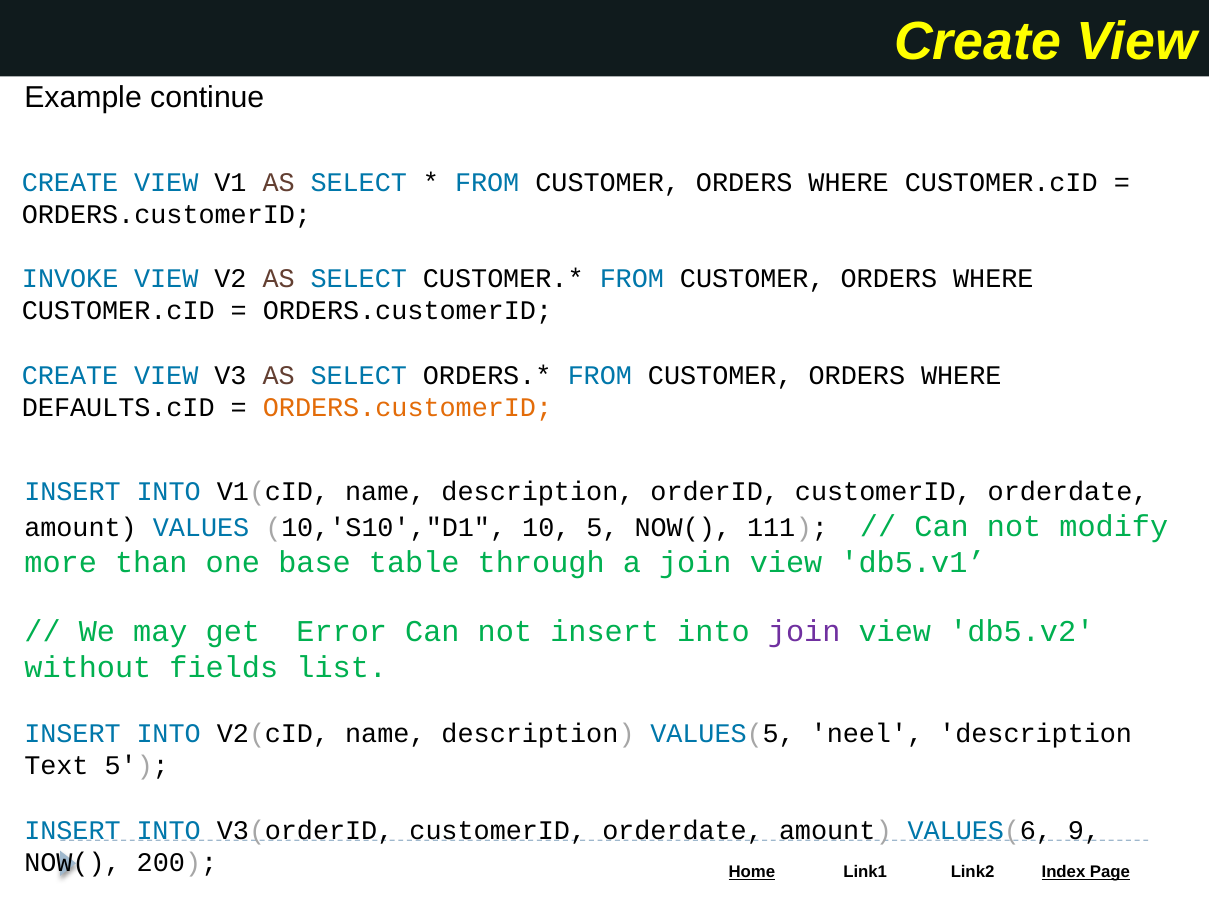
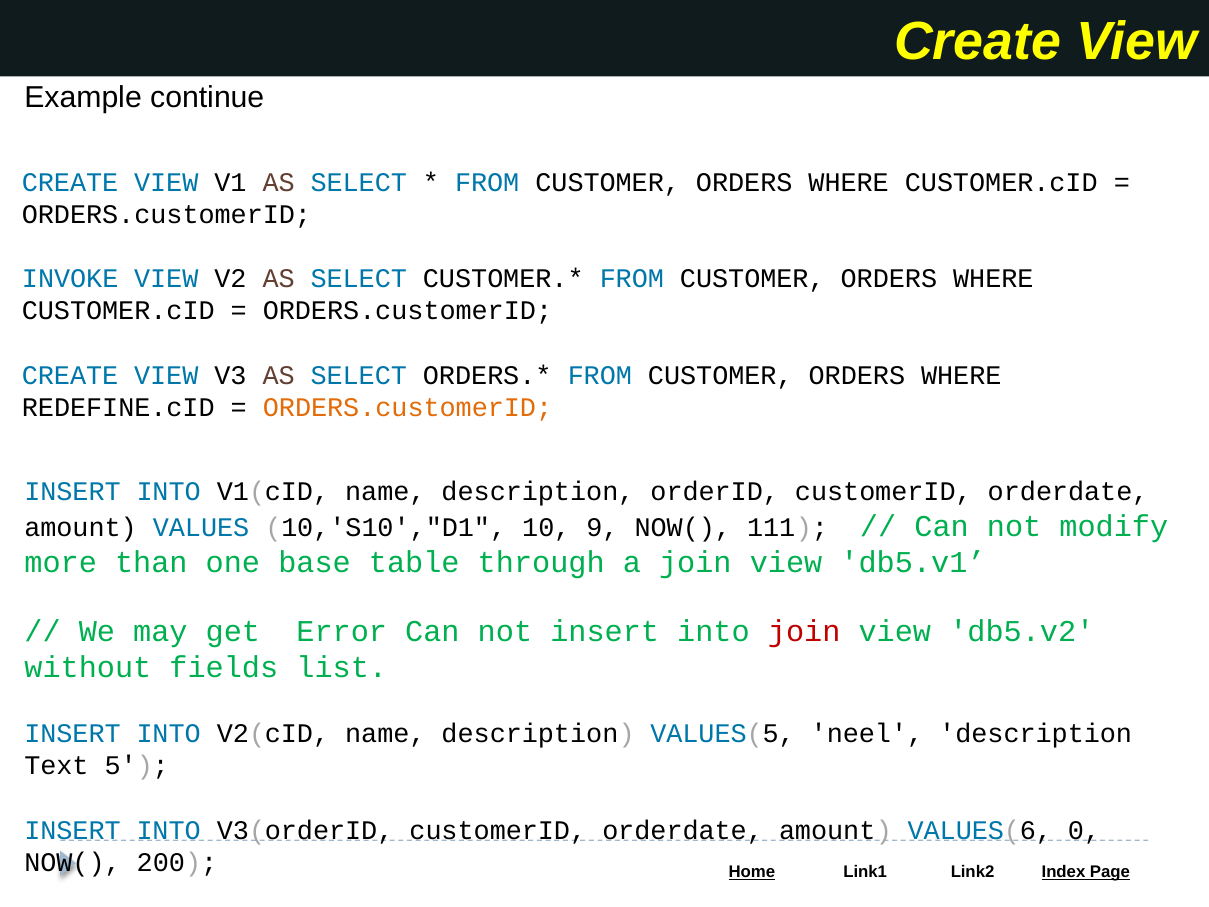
DEFAULTS.cID: DEFAULTS.cID -> REDEFINE.cID
10 5: 5 -> 9
join at (804, 631) colour: purple -> red
9: 9 -> 0
